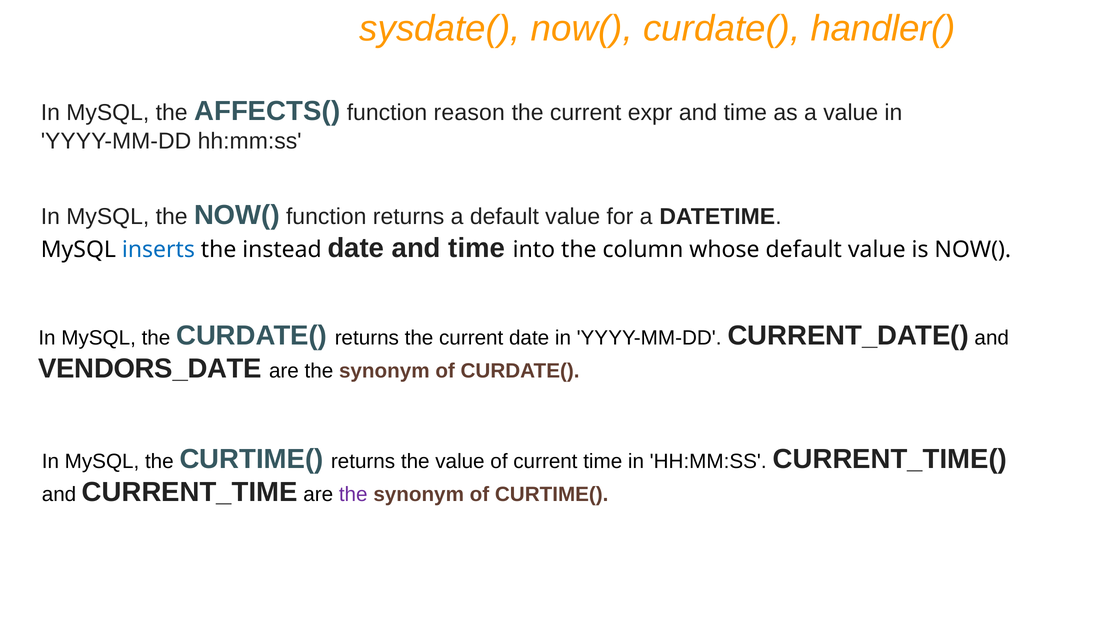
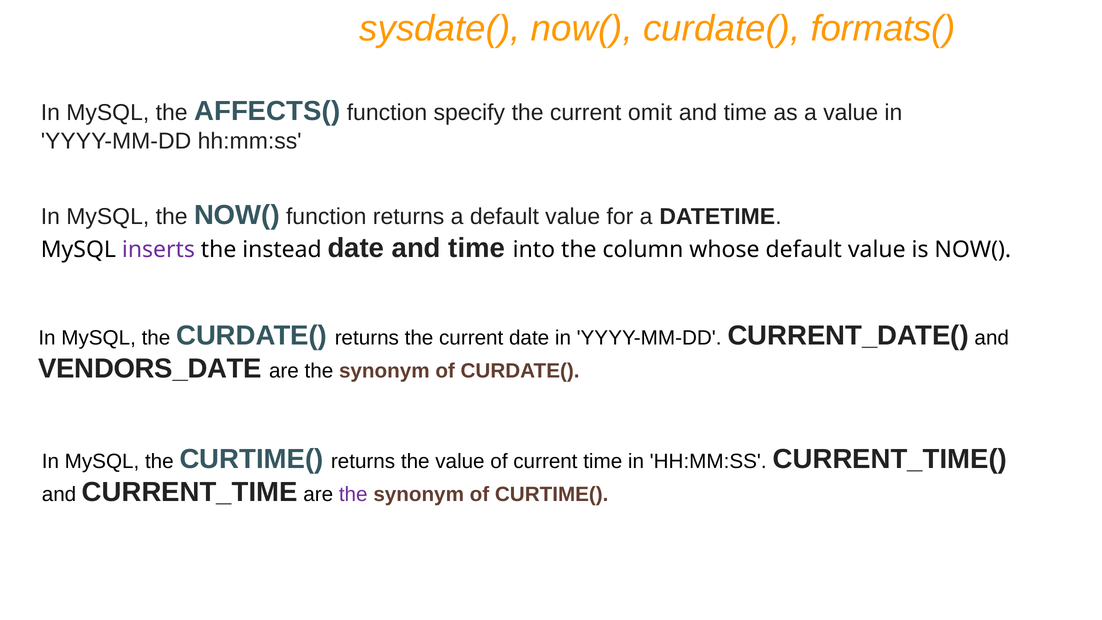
handler(: handler( -> formats(
reason: reason -> specify
expr: expr -> omit
inserts colour: blue -> purple
